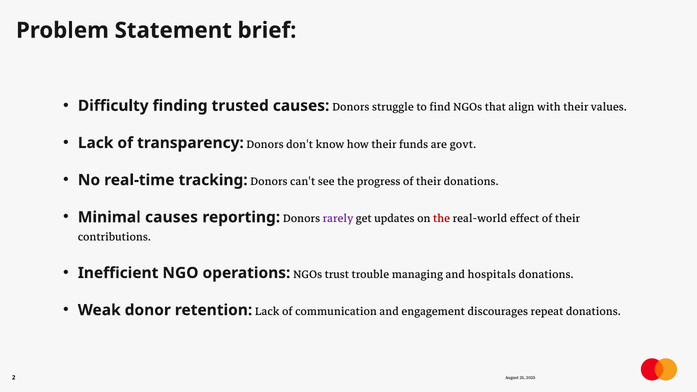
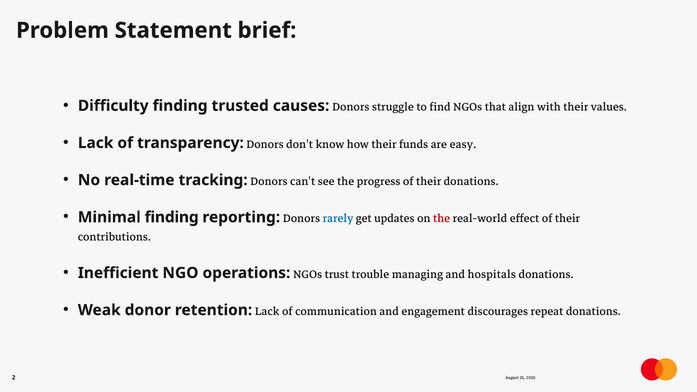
govt: govt -> easy
Minimal causes: causes -> finding
rarely colour: purple -> blue
